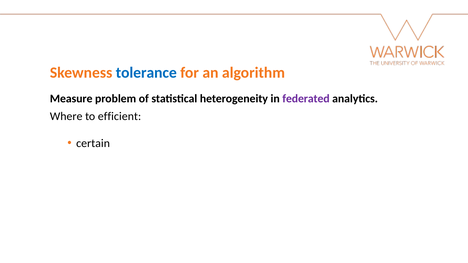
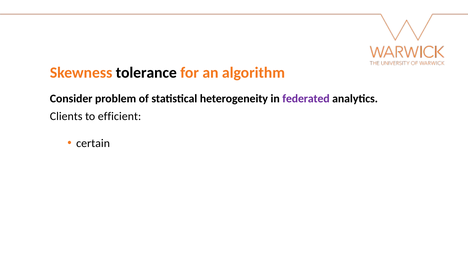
tolerance colour: blue -> black
Measure: Measure -> Consider
Where: Where -> Clients
